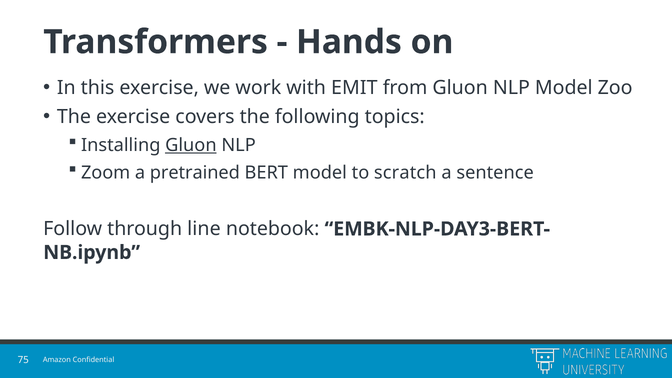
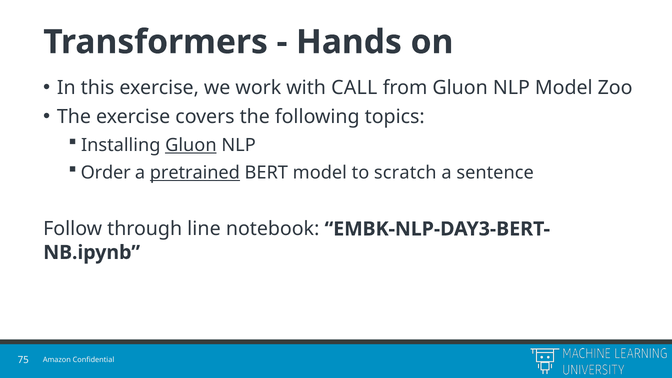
EMIT: EMIT -> CALL
Zoom: Zoom -> Order
pretrained underline: none -> present
